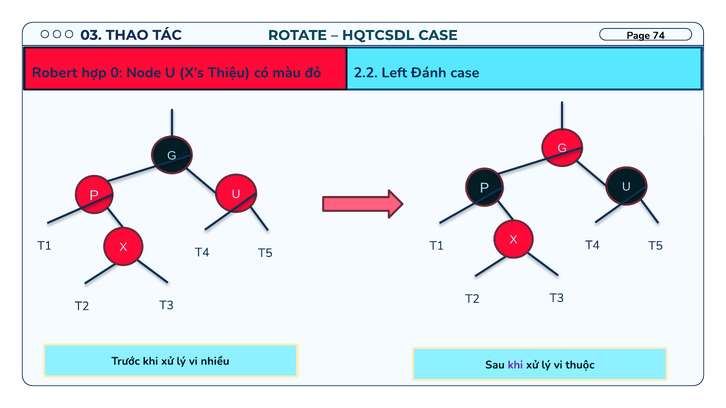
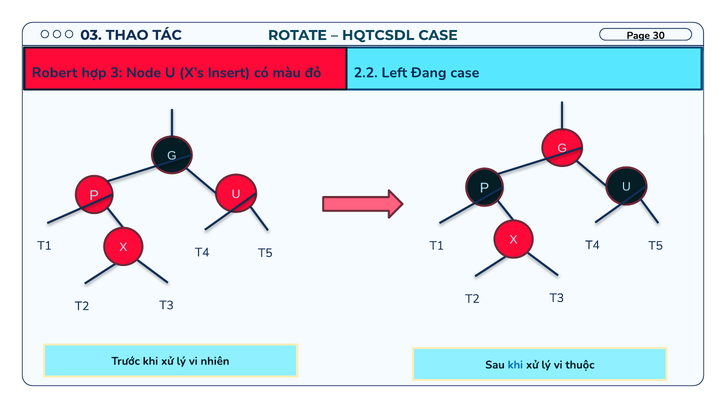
74: 74 -> 30
0: 0 -> 3
Thiệu: Thiệu -> Insert
Đánh: Đánh -> Đang
nhiều: nhiều -> nhiên
khi at (515, 365) colour: purple -> blue
